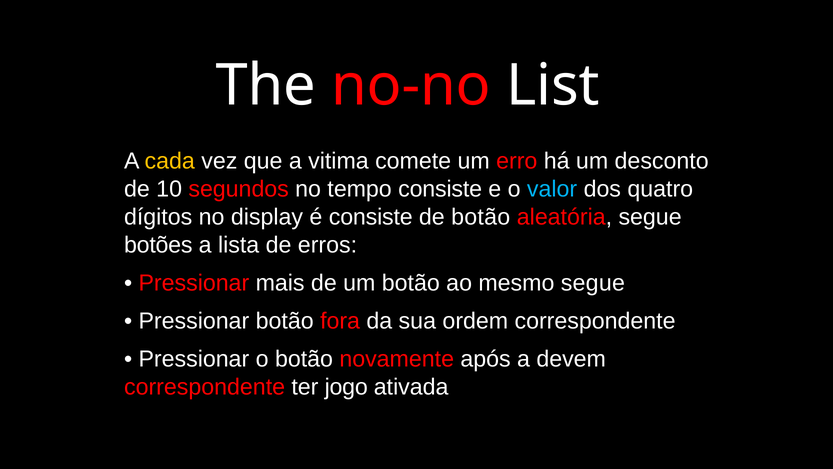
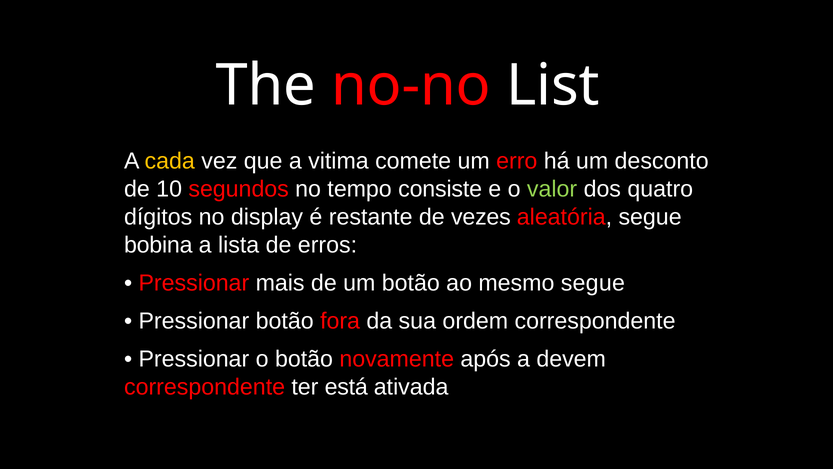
valor colour: light blue -> light green
é consiste: consiste -> restante
de botão: botão -> vezes
botões: botões -> bobina
jogo: jogo -> está
